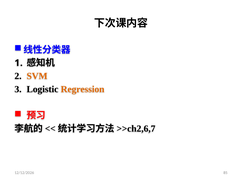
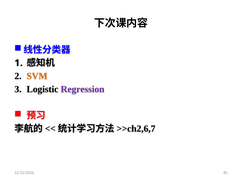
Regression colour: orange -> purple
